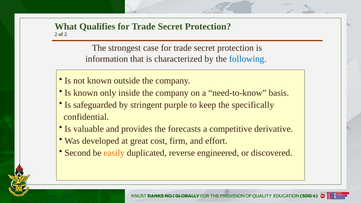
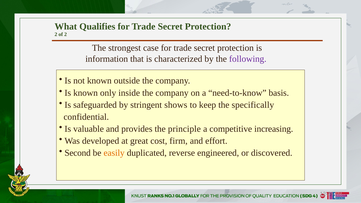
following colour: blue -> purple
purple: purple -> shows
forecasts: forecasts -> principle
derivative: derivative -> increasing
